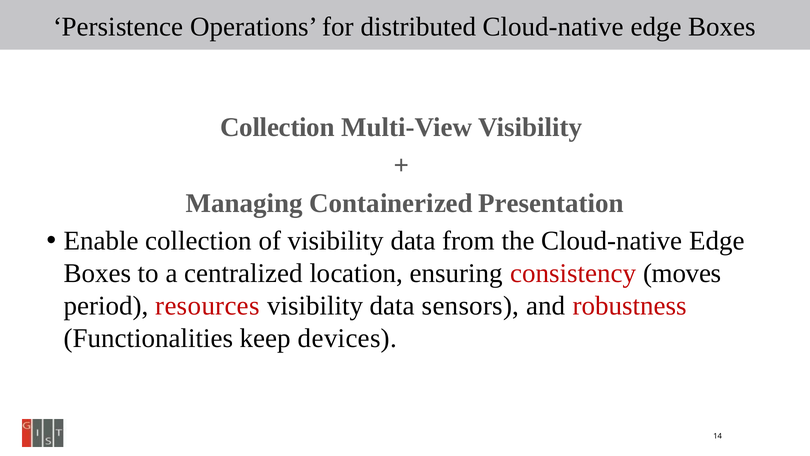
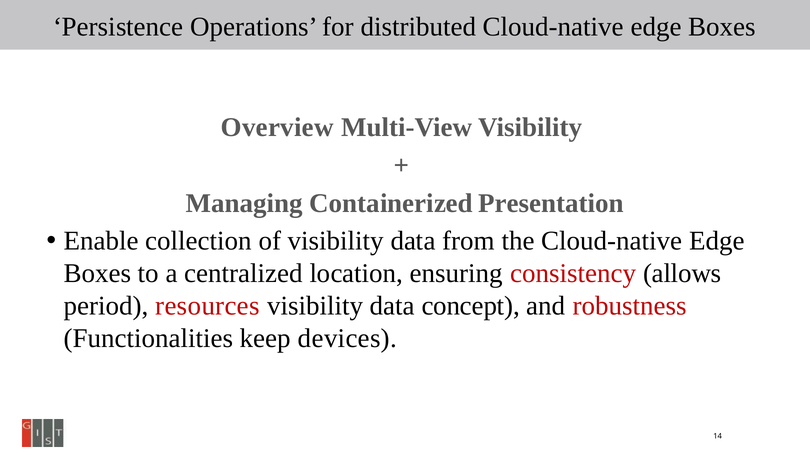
Collection at (277, 127): Collection -> Overview
moves: moves -> allows
sensors: sensors -> concept
